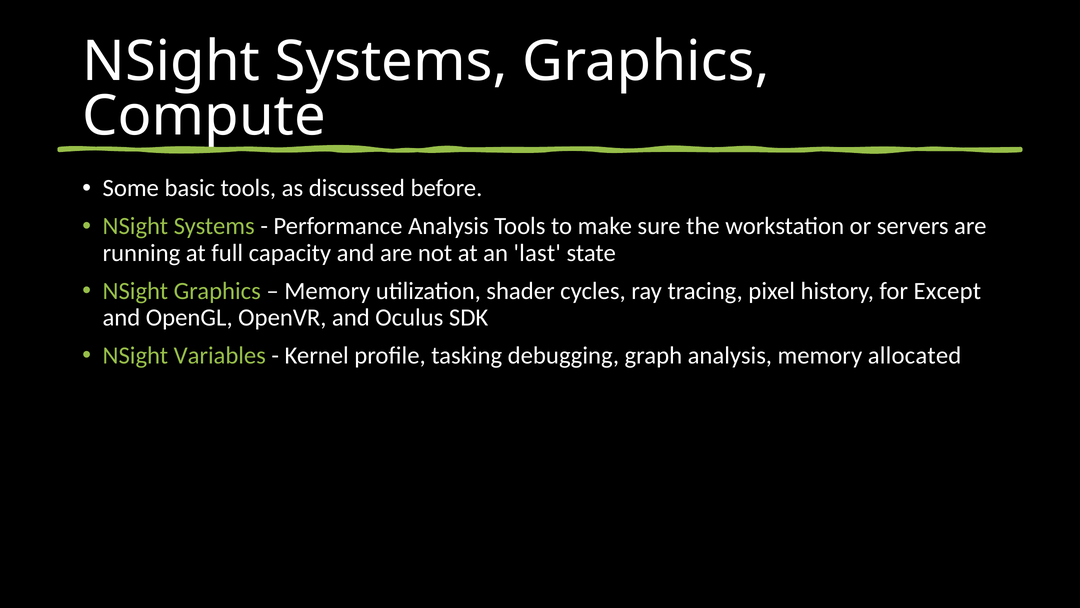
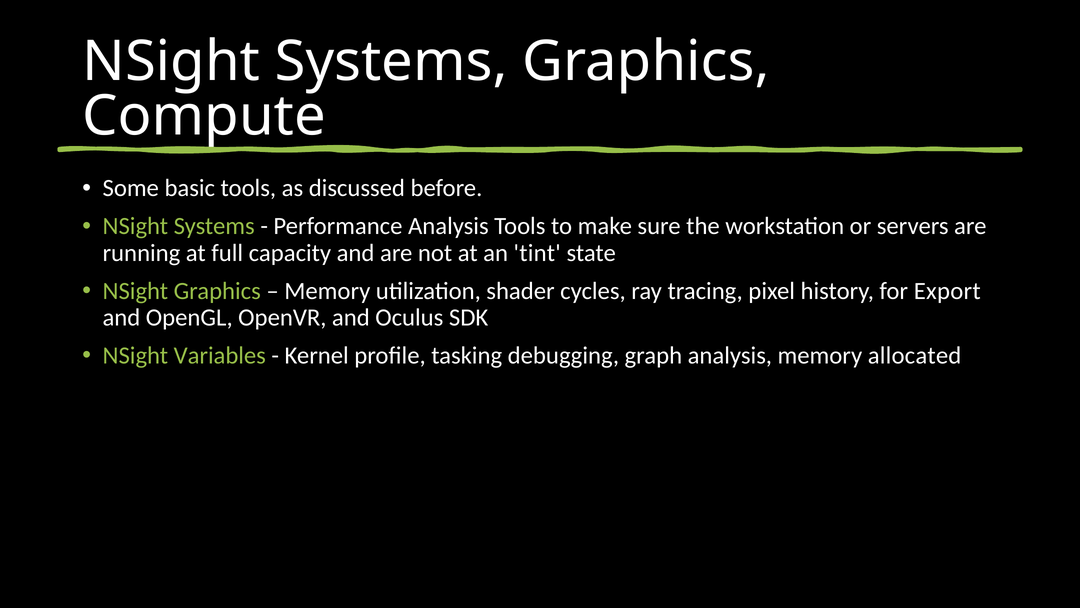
last: last -> tint
Except: Except -> Export
